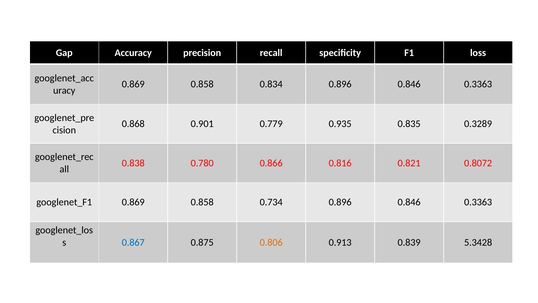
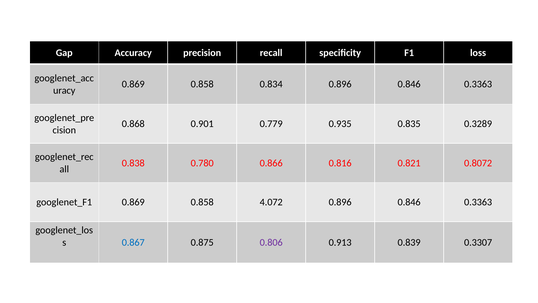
0.734: 0.734 -> 4.072
0.806 colour: orange -> purple
5.3428: 5.3428 -> 0.3307
